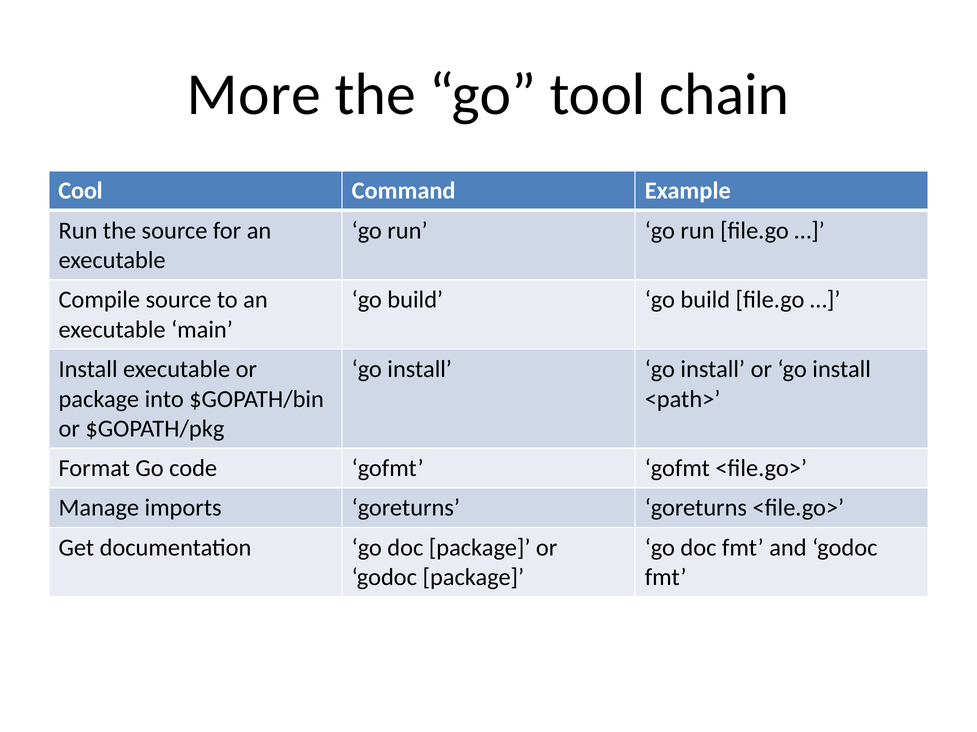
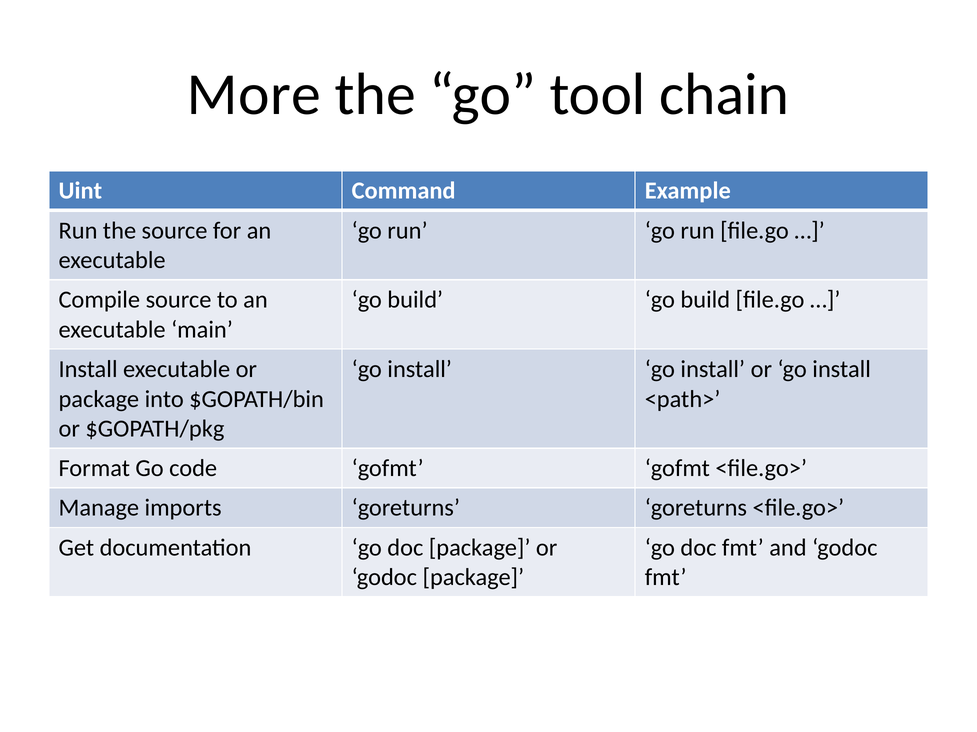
Cool: Cool -> Uint
